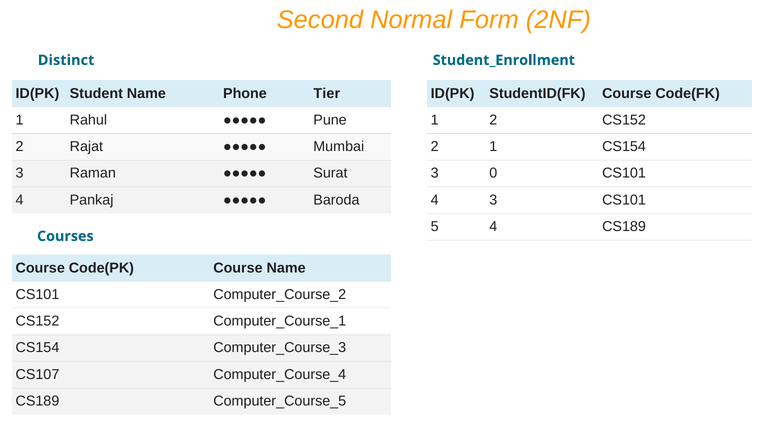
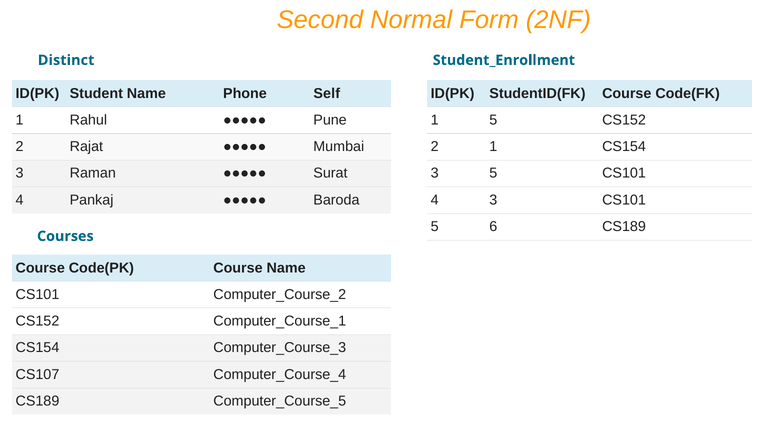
Tier: Tier -> Self
1 2: 2 -> 5
3 0: 0 -> 5
5 4: 4 -> 6
